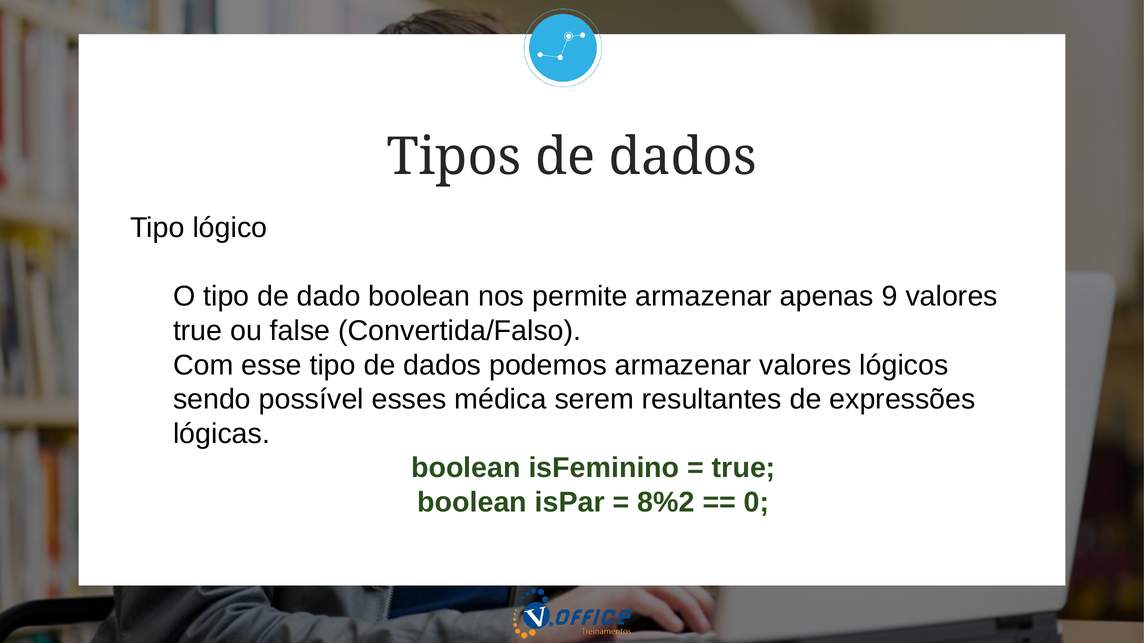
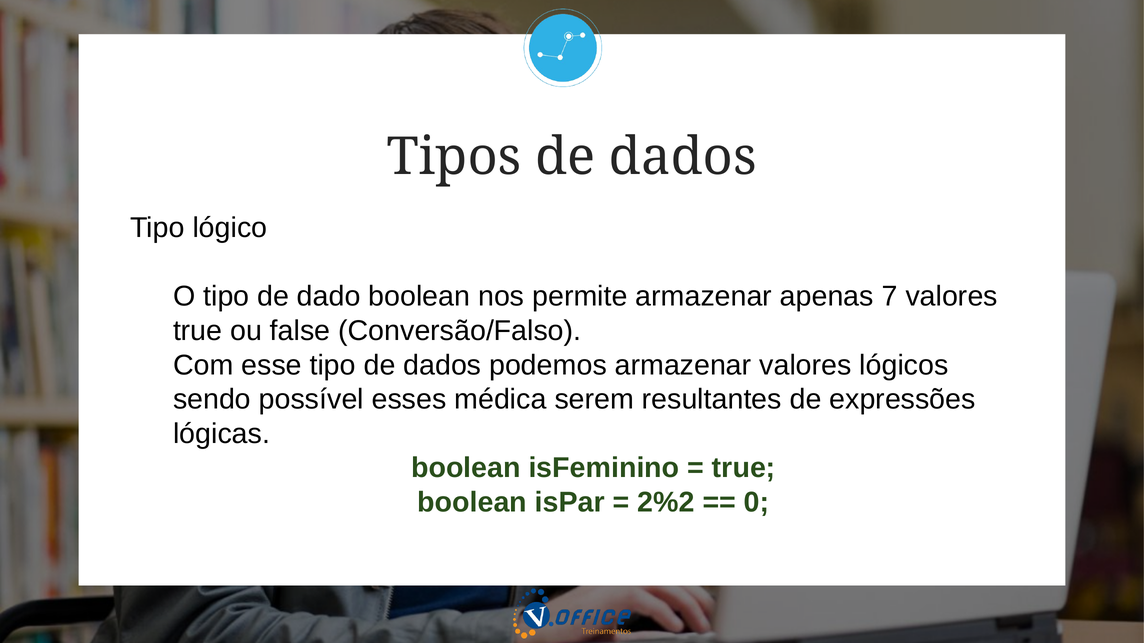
9: 9 -> 7
Convertida/Falso: Convertida/Falso -> Conversão/Falso
8%2: 8%2 -> 2%2
